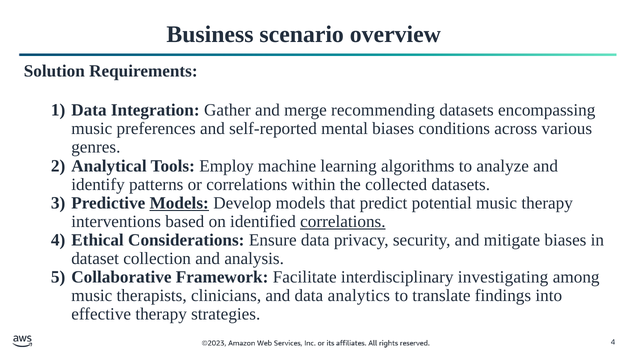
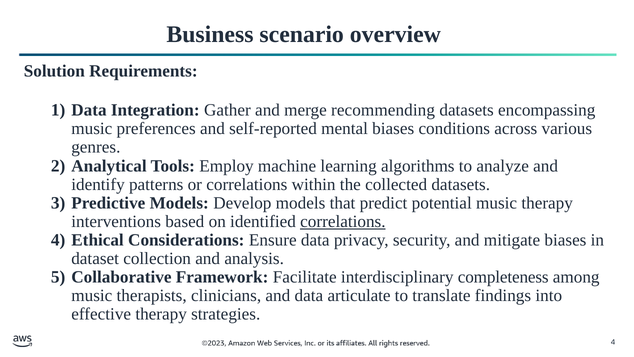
Models at (179, 203) underline: present -> none
investigating: investigating -> completeness
analytics: analytics -> articulate
